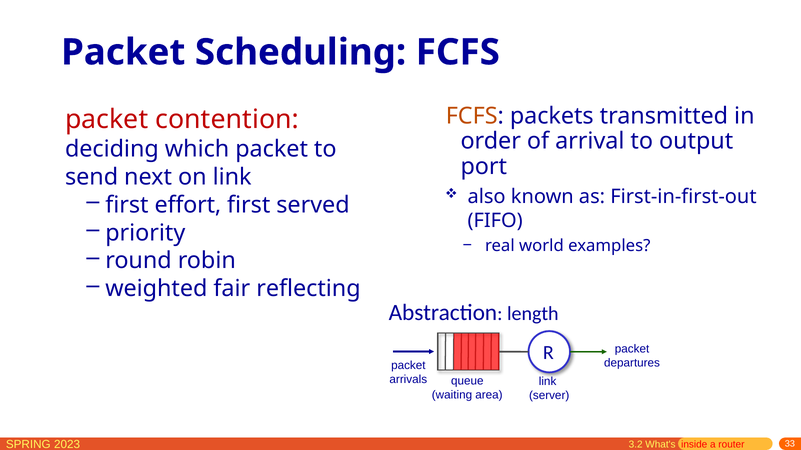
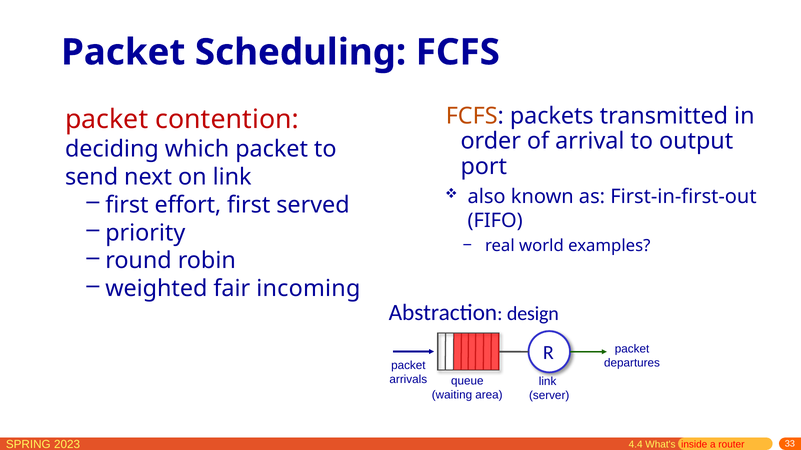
reflecting: reflecting -> incoming
length: length -> design
3.2: 3.2 -> 4.4
